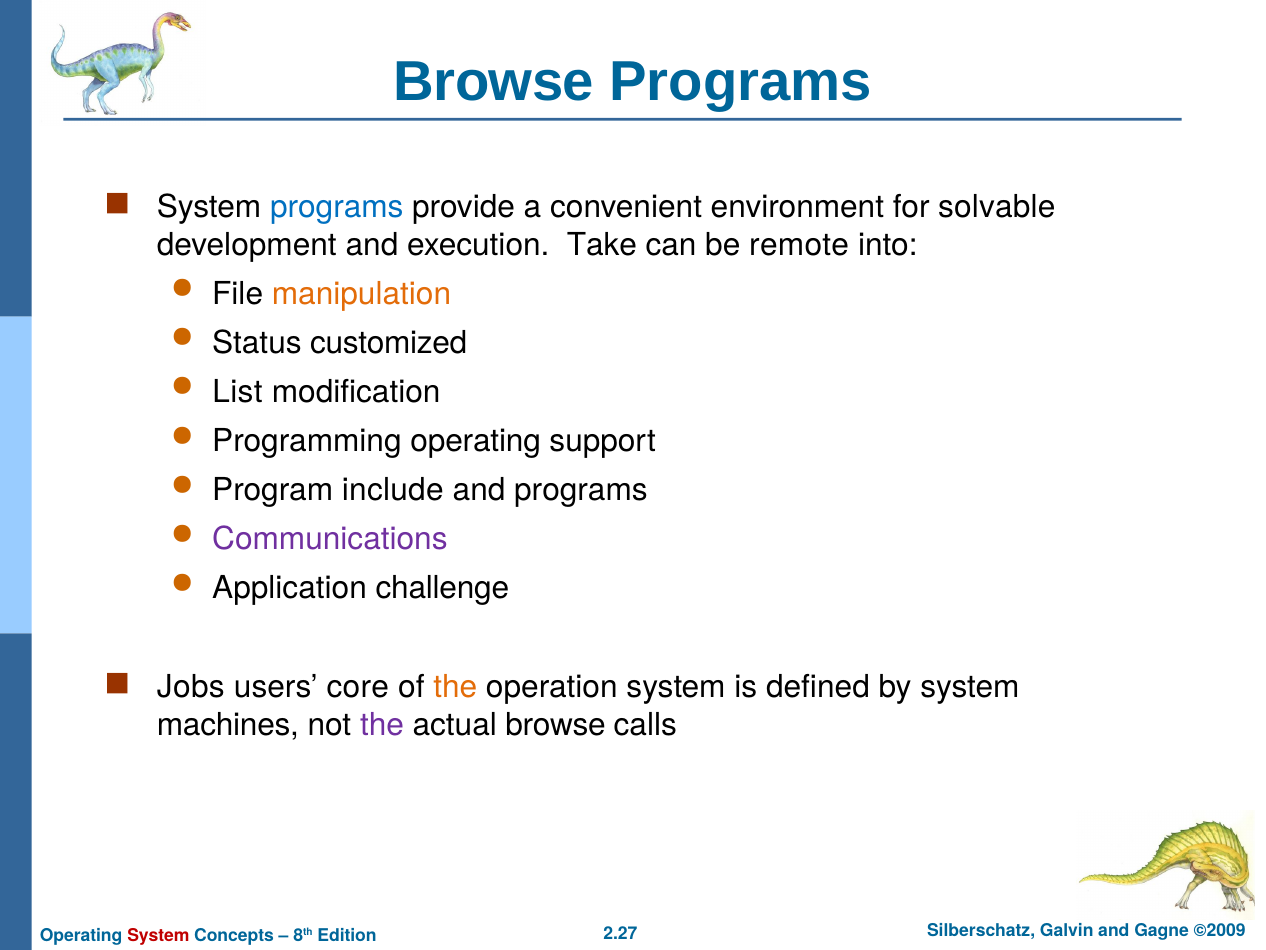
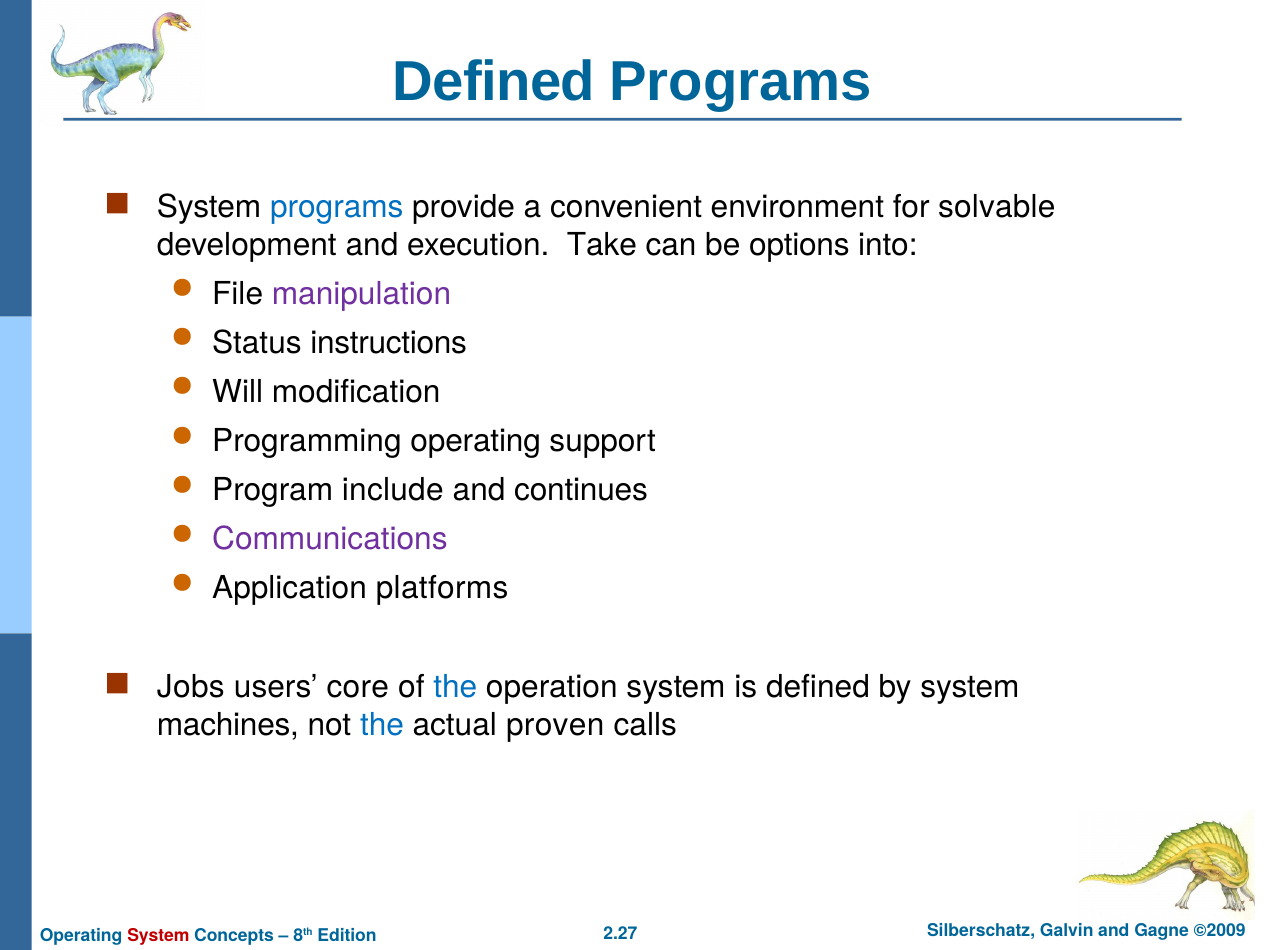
Browse at (494, 82): Browse -> Defined
remote: remote -> options
manipulation colour: orange -> purple
customized: customized -> instructions
List: List -> Will
and programs: programs -> continues
challenge: challenge -> platforms
the at (455, 686) colour: orange -> blue
the at (382, 724) colour: purple -> blue
actual browse: browse -> proven
